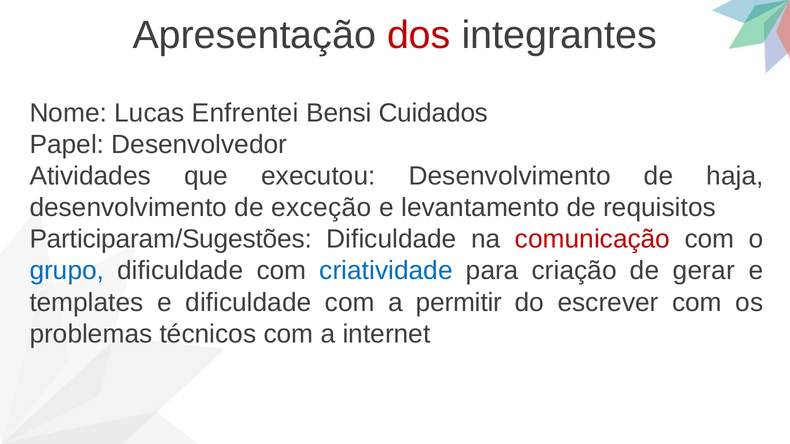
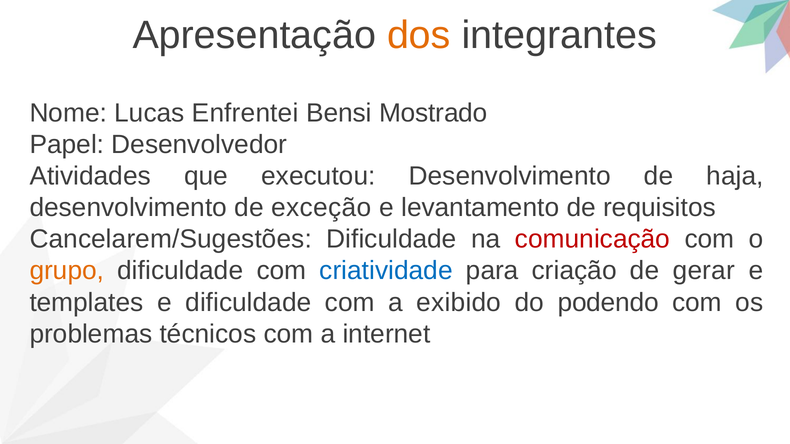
dos colour: red -> orange
Cuidados: Cuidados -> Mostrado
Participaram/Sugestões: Participaram/Sugestões -> Cancelarem/Sugestões
grupo colour: blue -> orange
permitir: permitir -> exibido
escrever: escrever -> podendo
